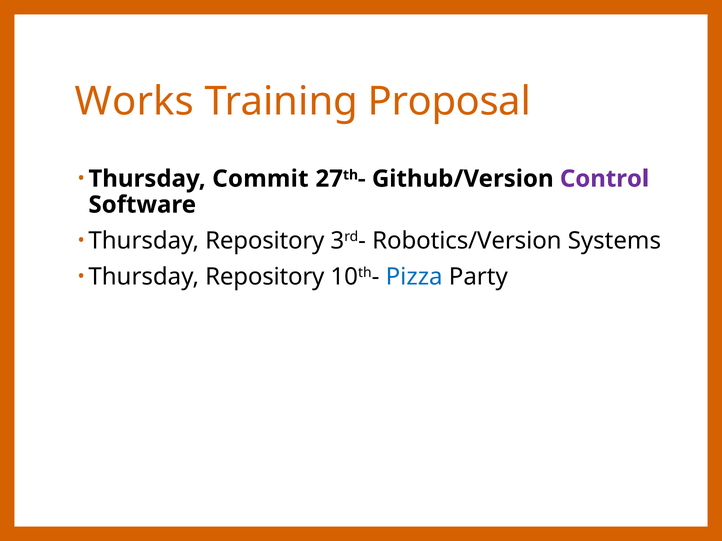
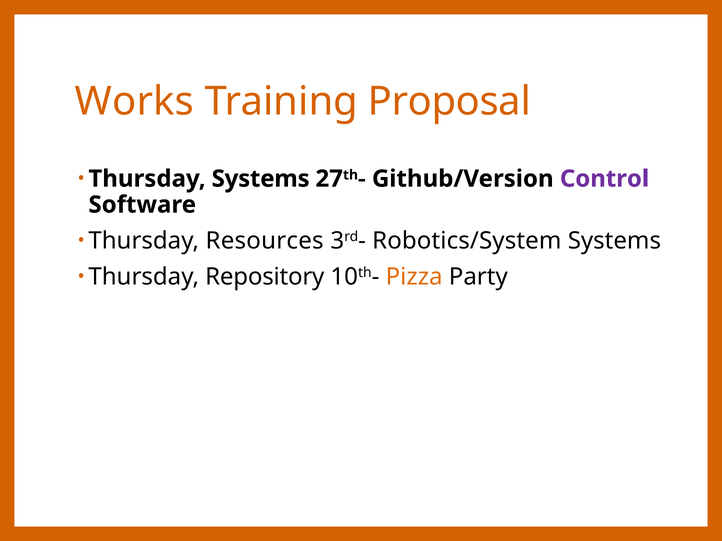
Thursday Commit: Commit -> Systems
Repository at (265, 241): Repository -> Resources
Robotics/Version: Robotics/Version -> Robotics/System
Pizza colour: blue -> orange
